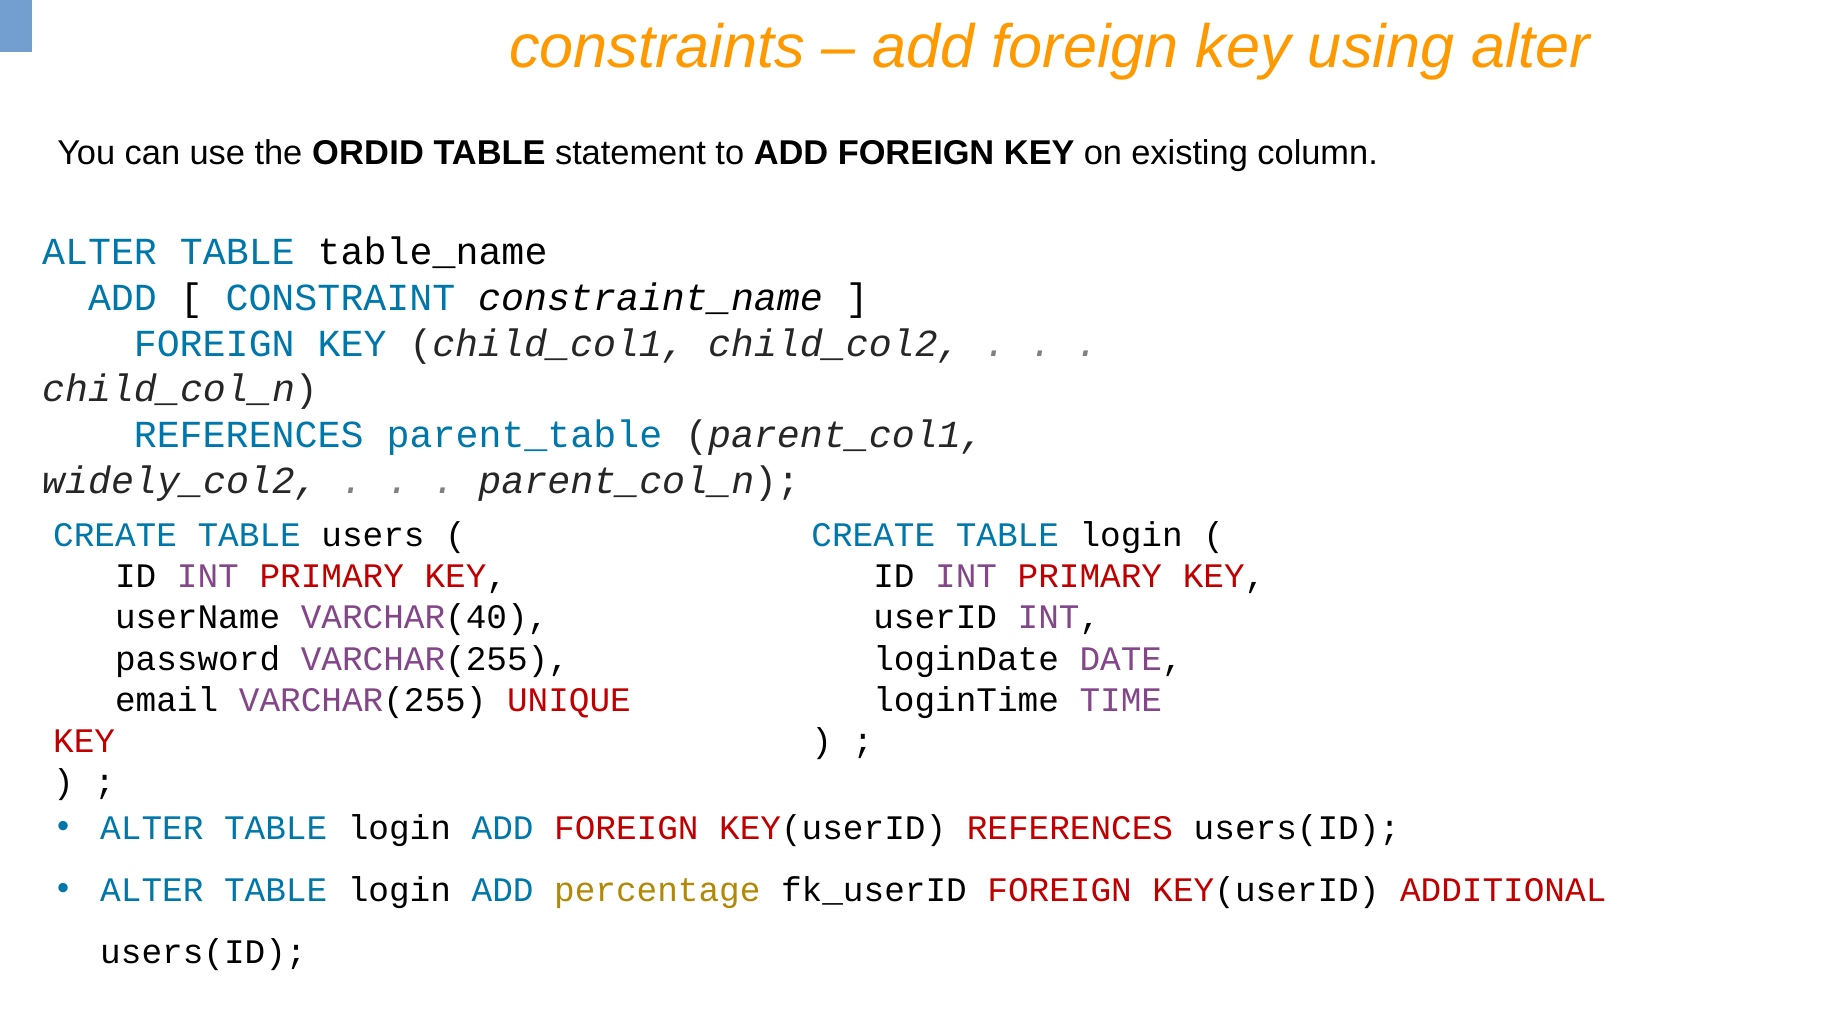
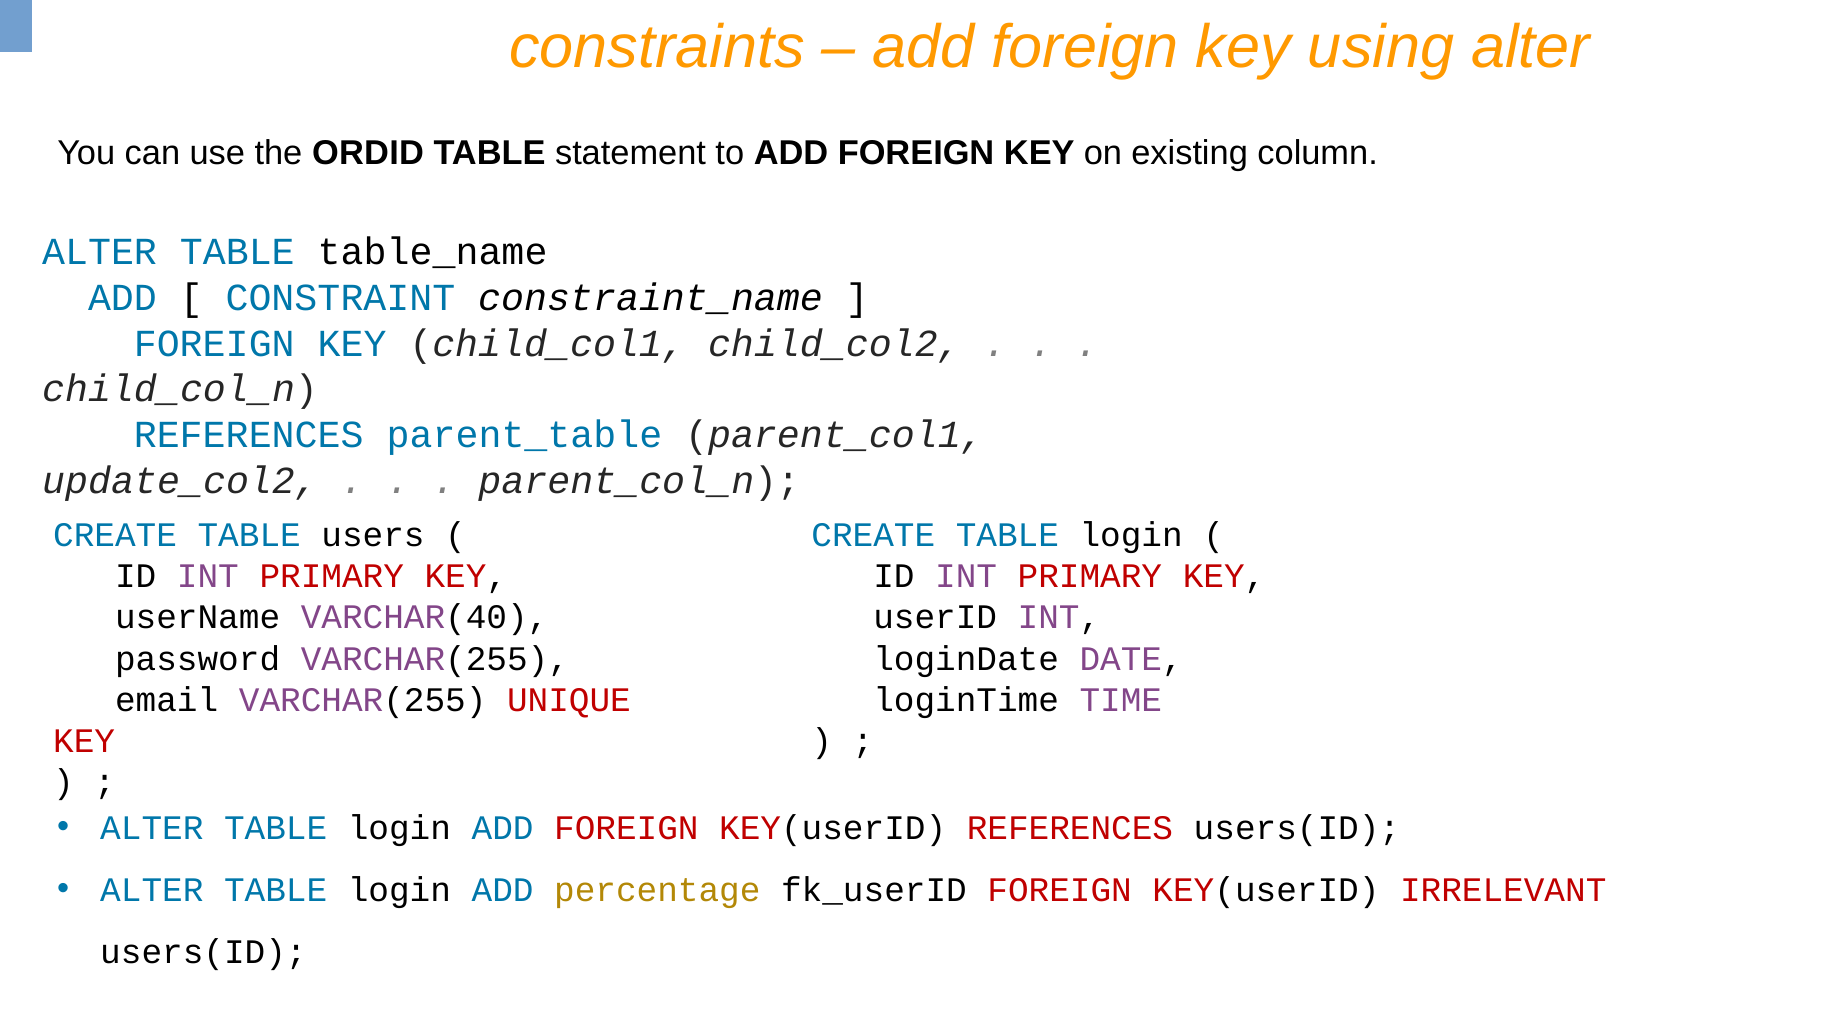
widely_col2: widely_col2 -> update_col2
ADDITIONAL: ADDITIONAL -> IRRELEVANT
